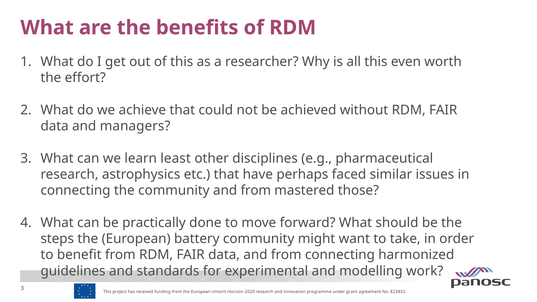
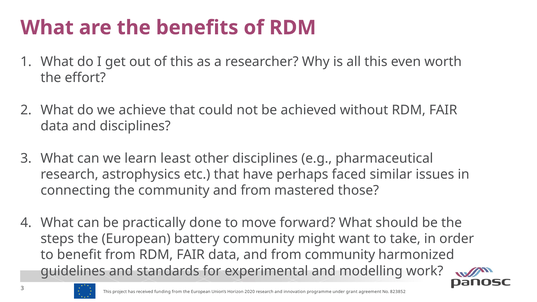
and managers: managers -> disciplines
from connecting: connecting -> community
